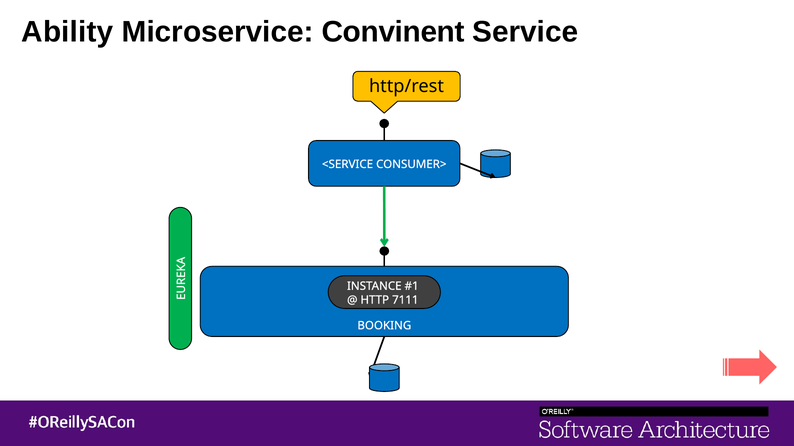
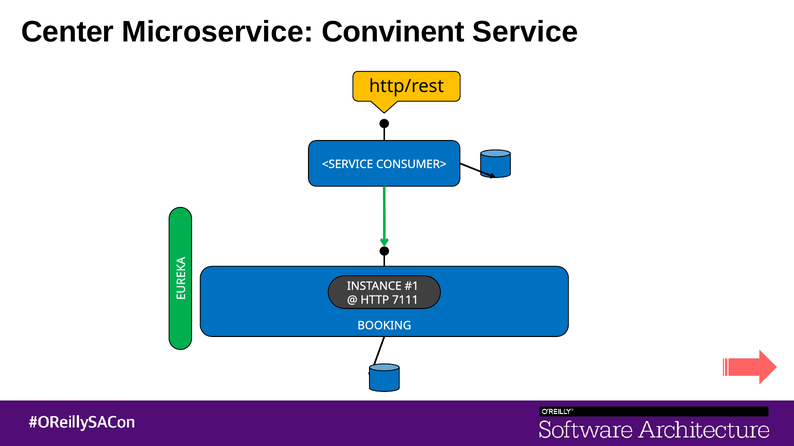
Ability: Ability -> Center
